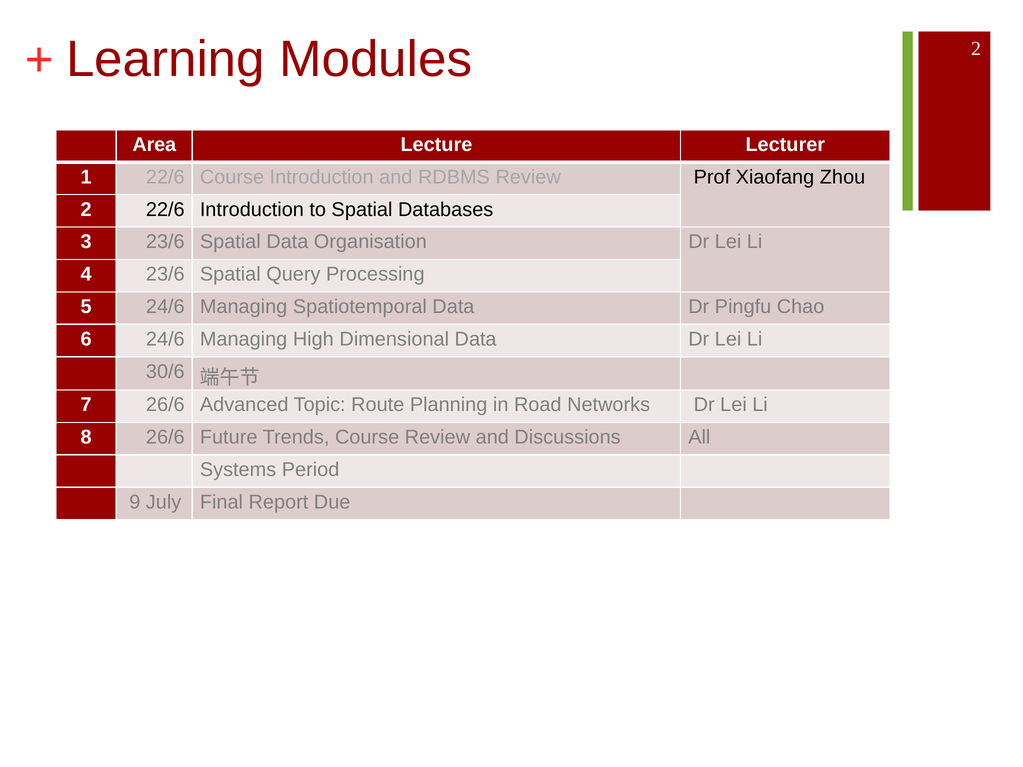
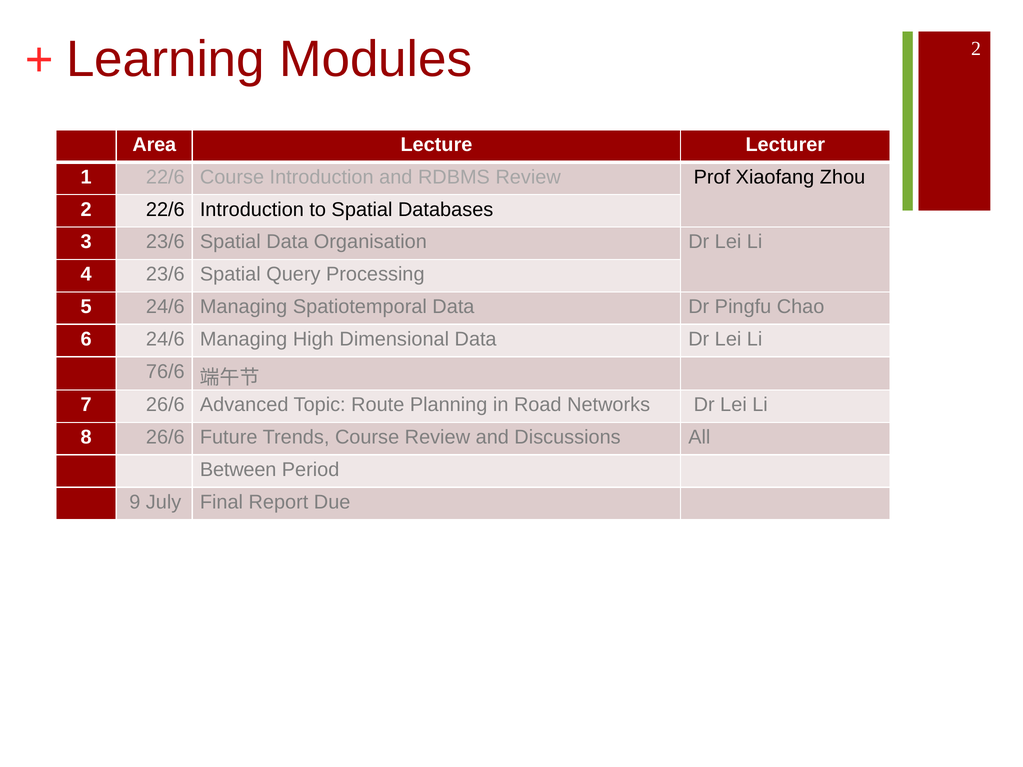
30/6: 30/6 -> 76/6
Systems: Systems -> Between
